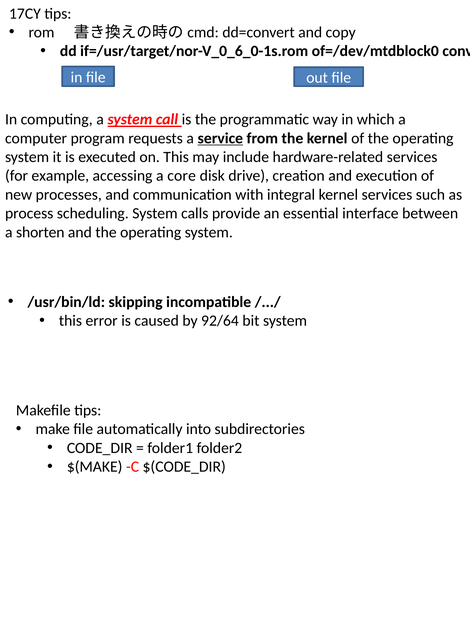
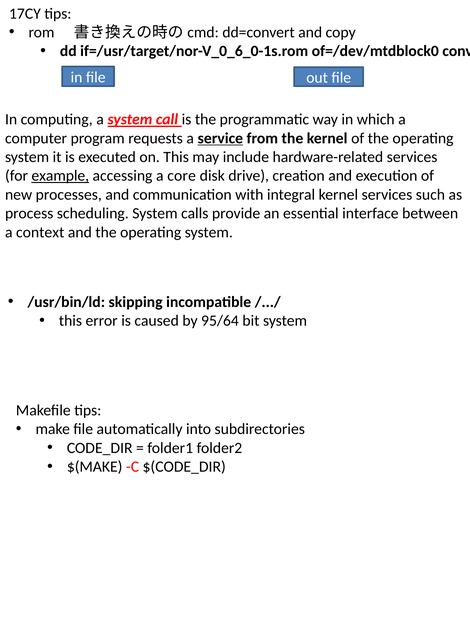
example underline: none -> present
shorten: shorten -> context
92/64: 92/64 -> 95/64
